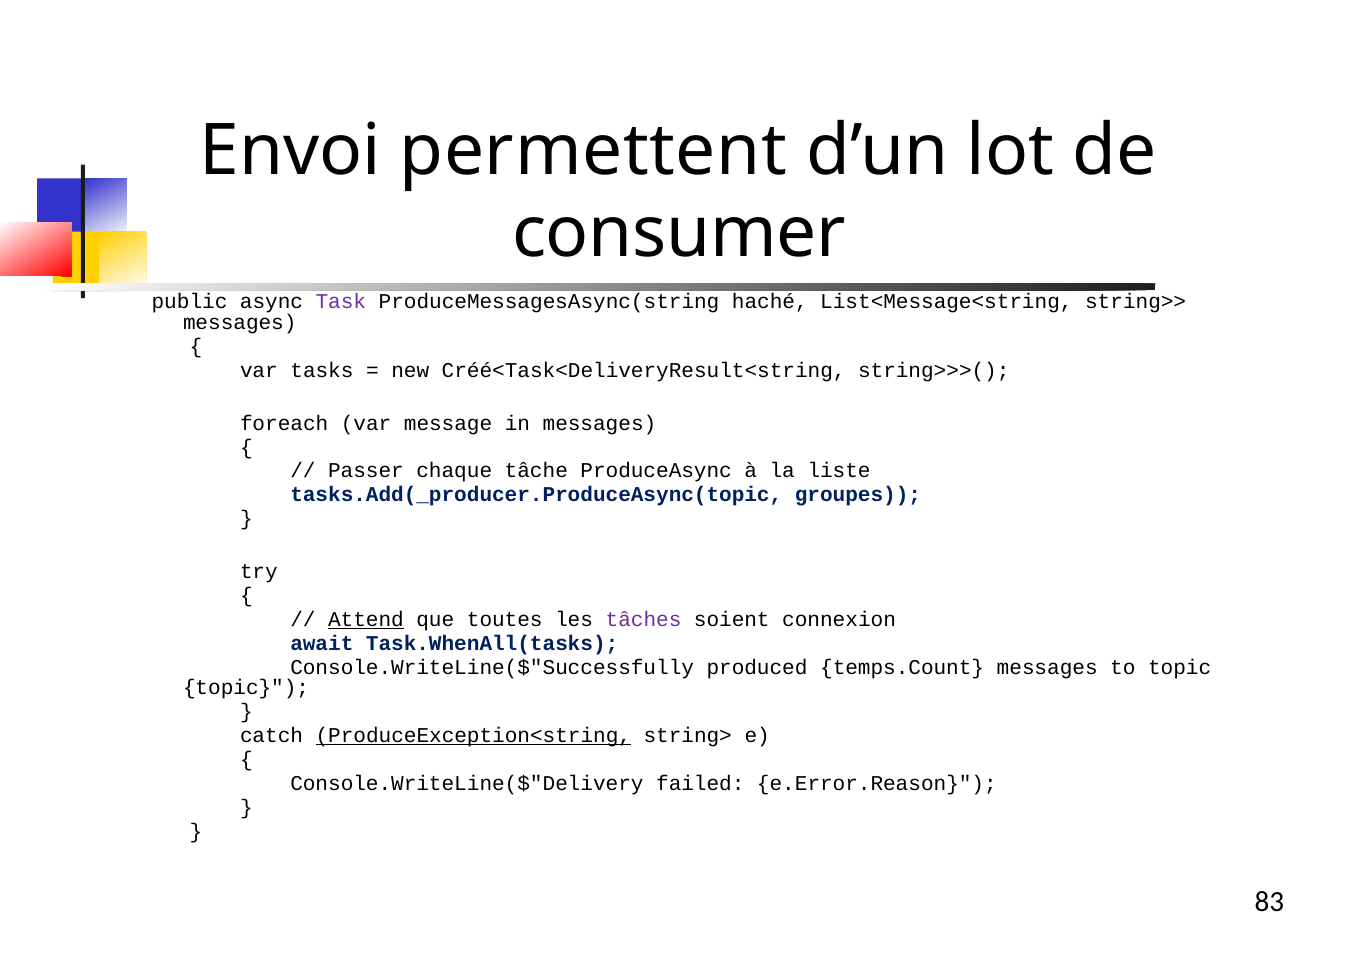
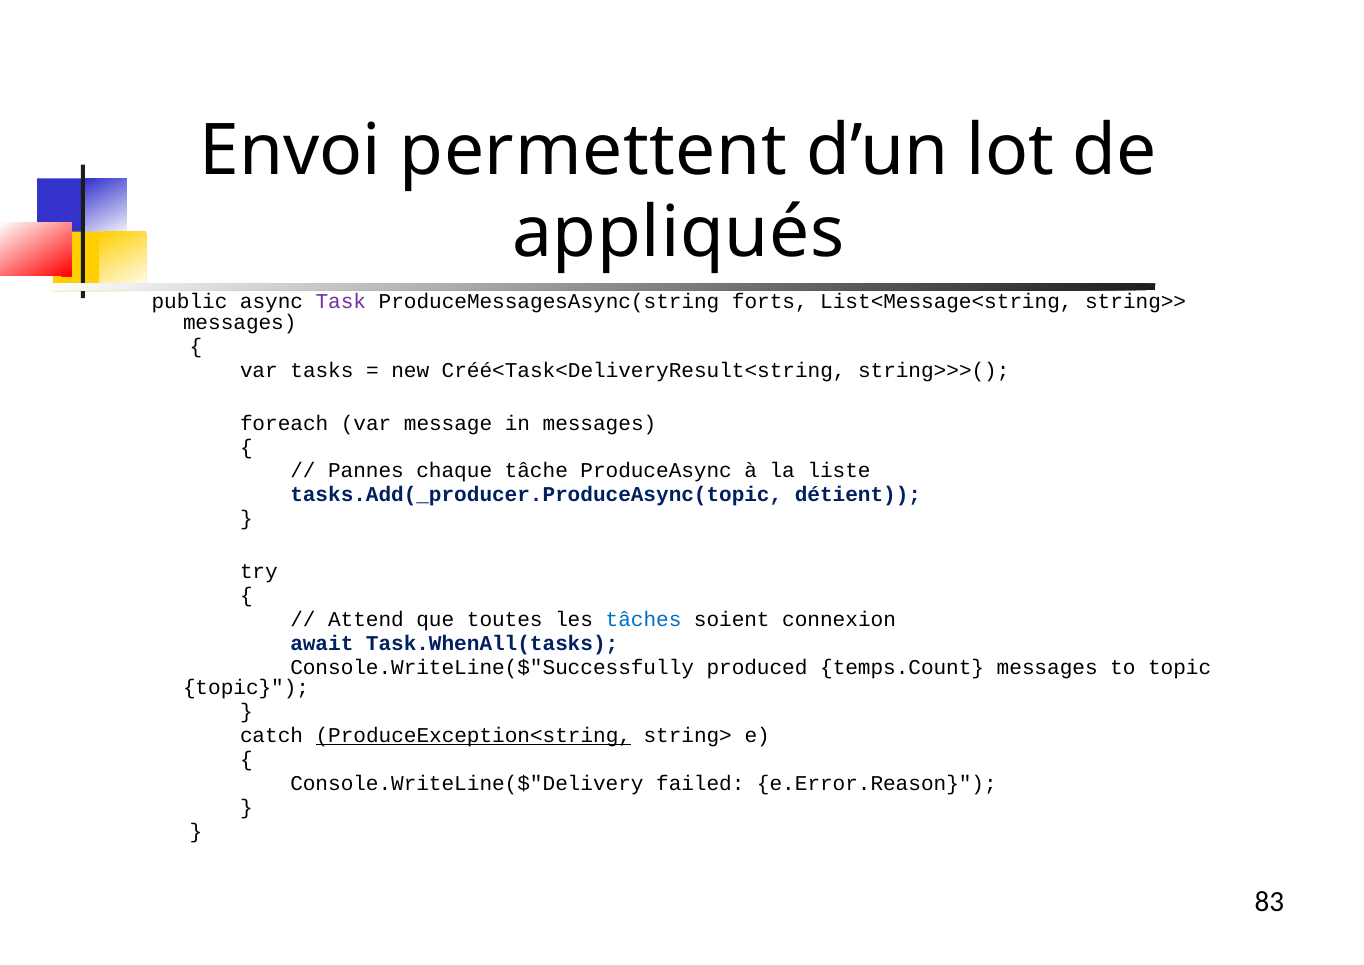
consumer: consumer -> appliqués
haché: haché -> forts
Passer: Passer -> Pannes
groupes: groupes -> détient
Attend underline: present -> none
tâches colour: purple -> blue
